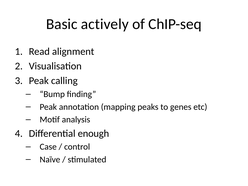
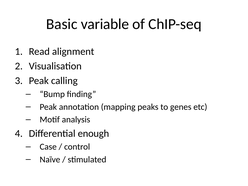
actively: actively -> variable
